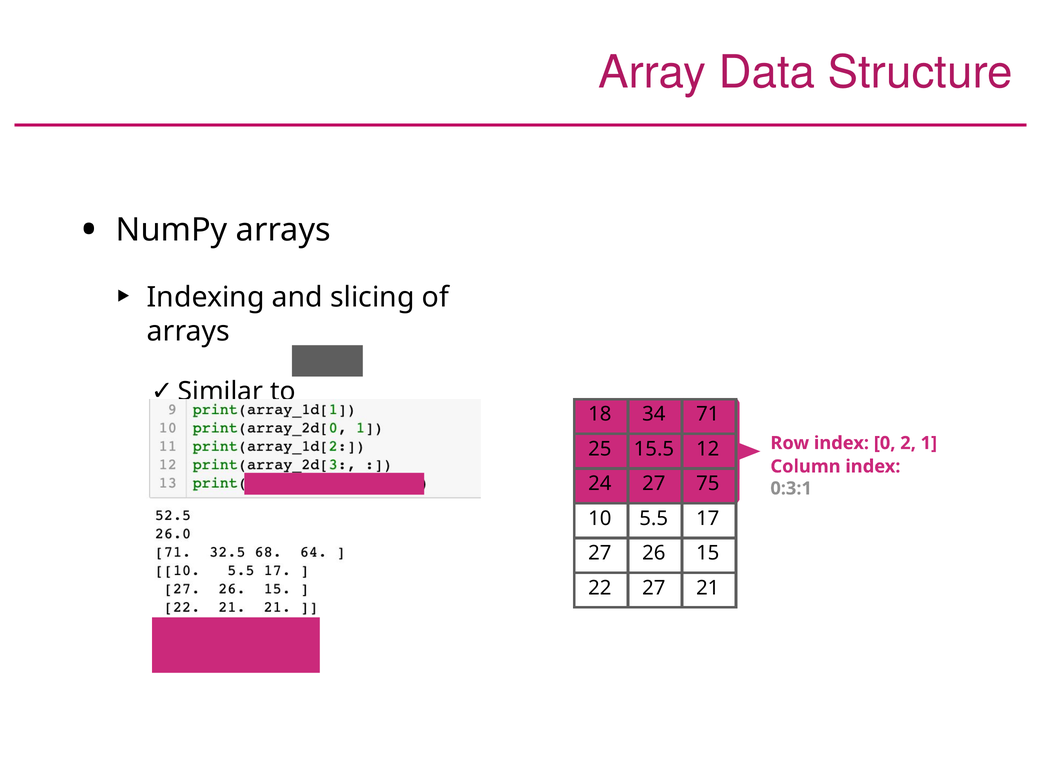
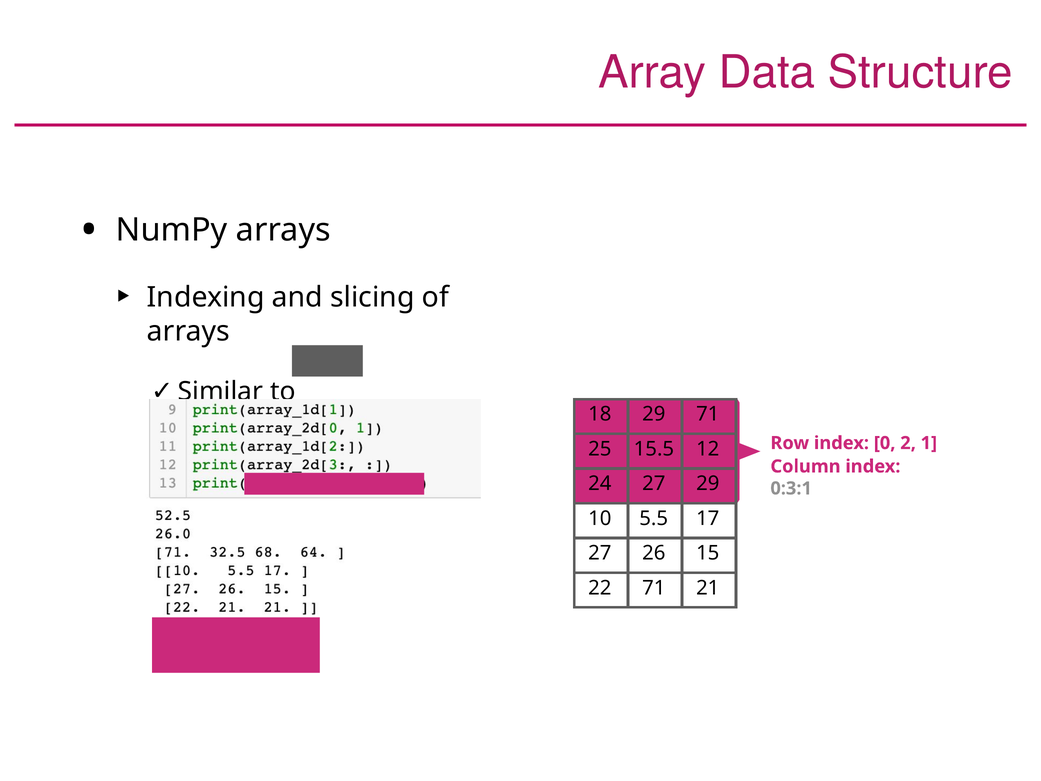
18 34: 34 -> 29
27 75: 75 -> 29
22 27: 27 -> 71
